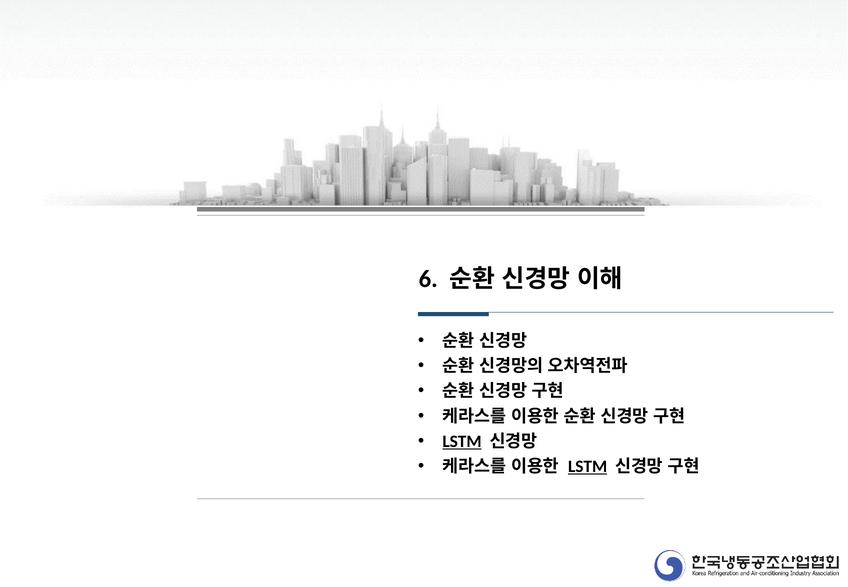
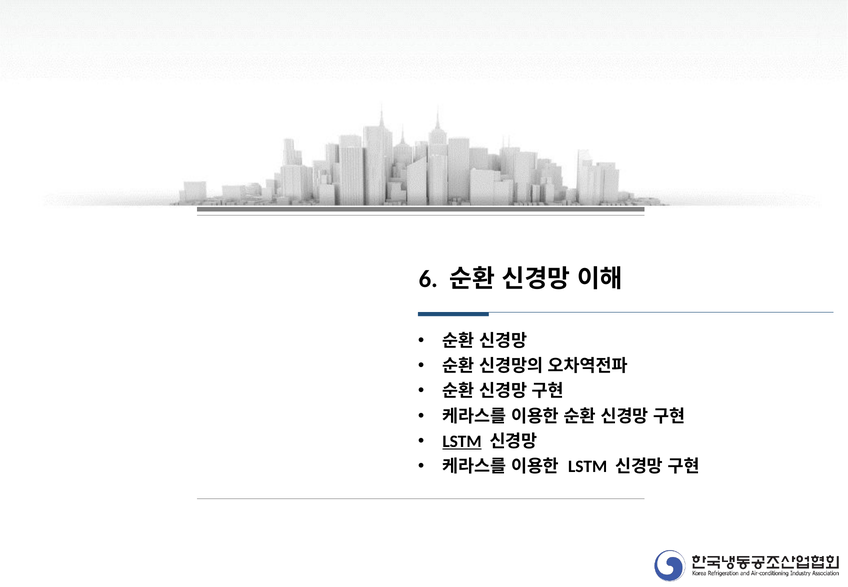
LSTM at (588, 467) underline: present -> none
